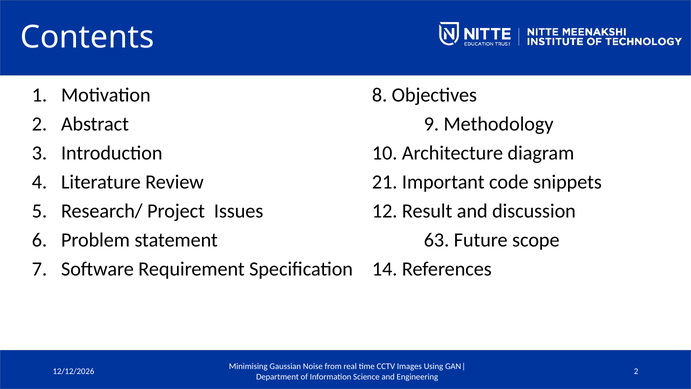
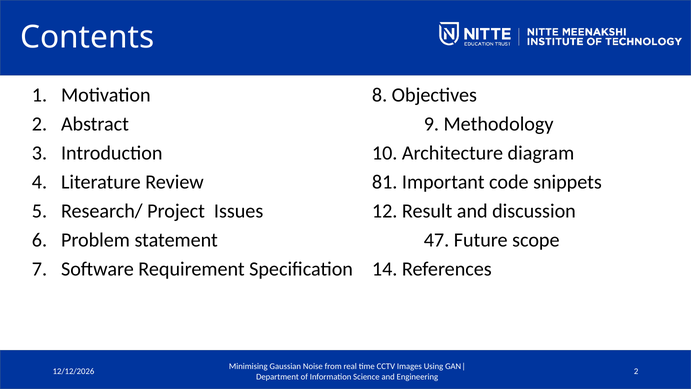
21: 21 -> 81
63: 63 -> 47
